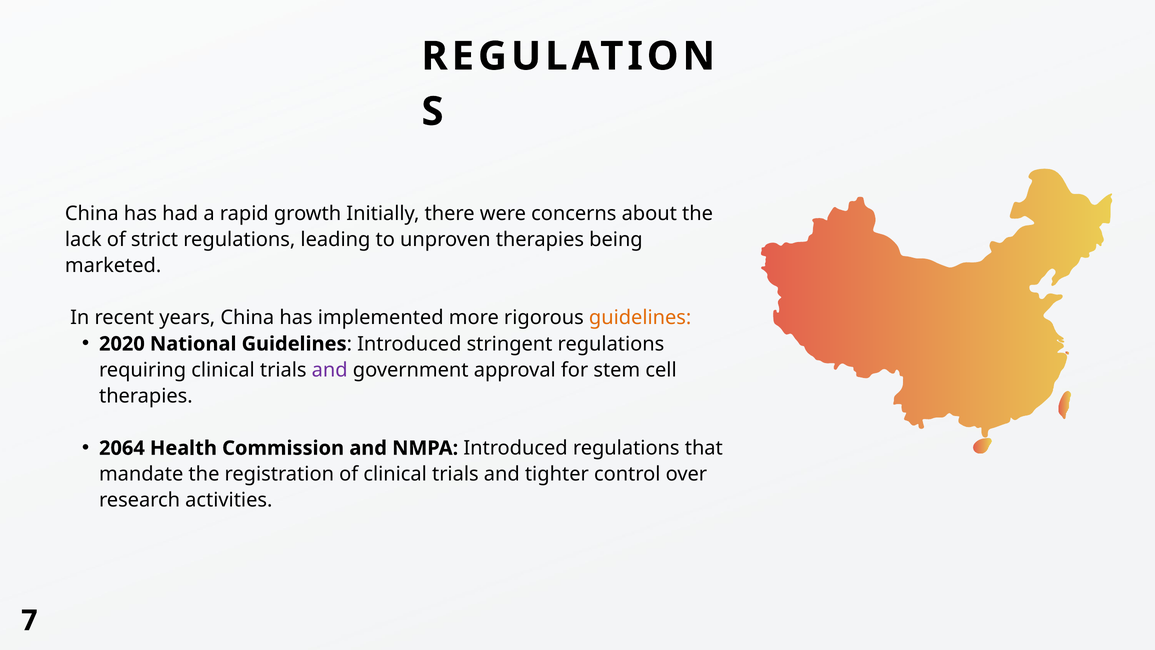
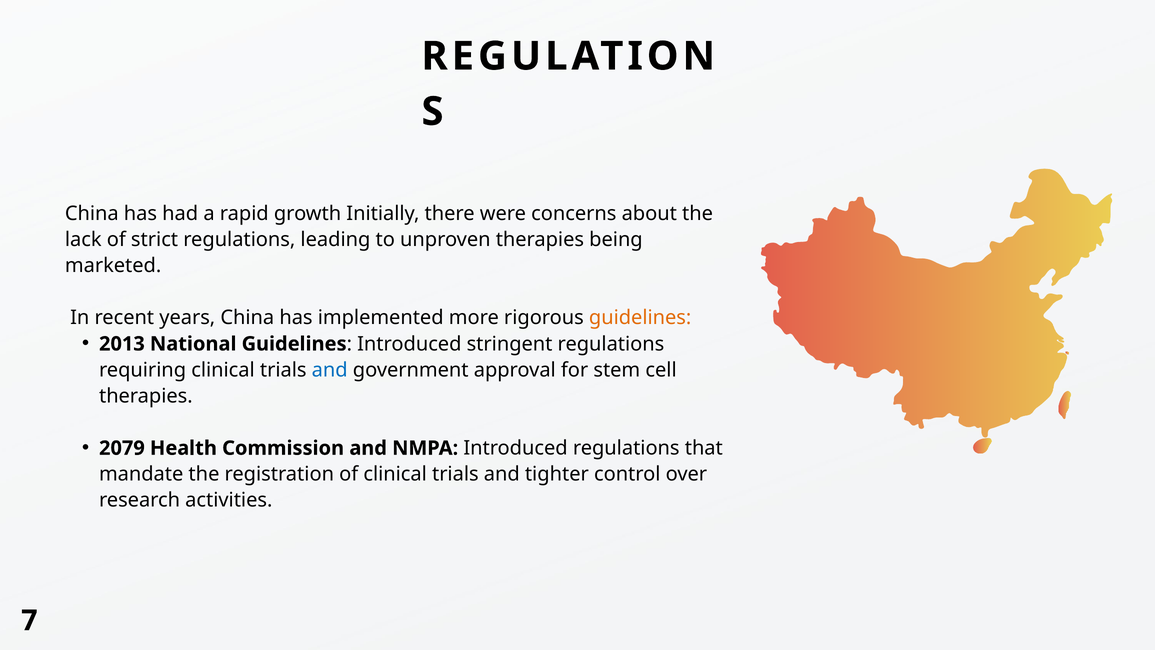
2020: 2020 -> 2013
and at (330, 370) colour: purple -> blue
2064: 2064 -> 2079
